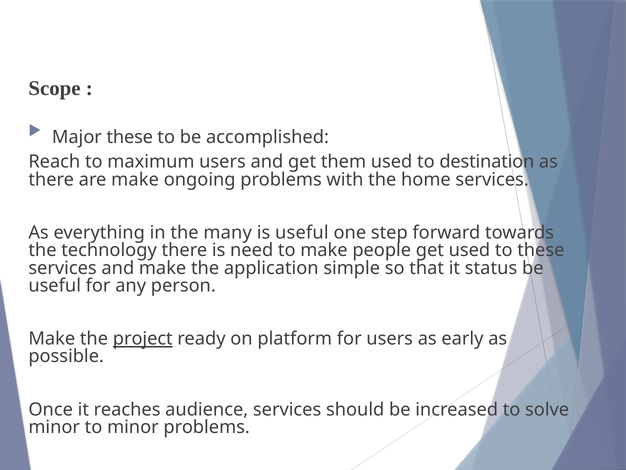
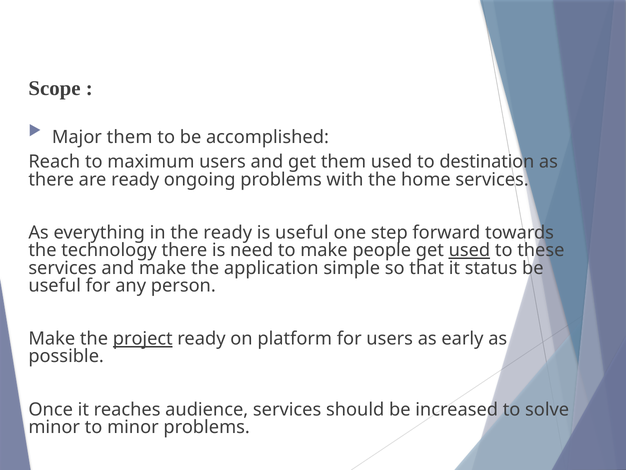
Major these: these -> them
are make: make -> ready
the many: many -> ready
used at (469, 250) underline: none -> present
